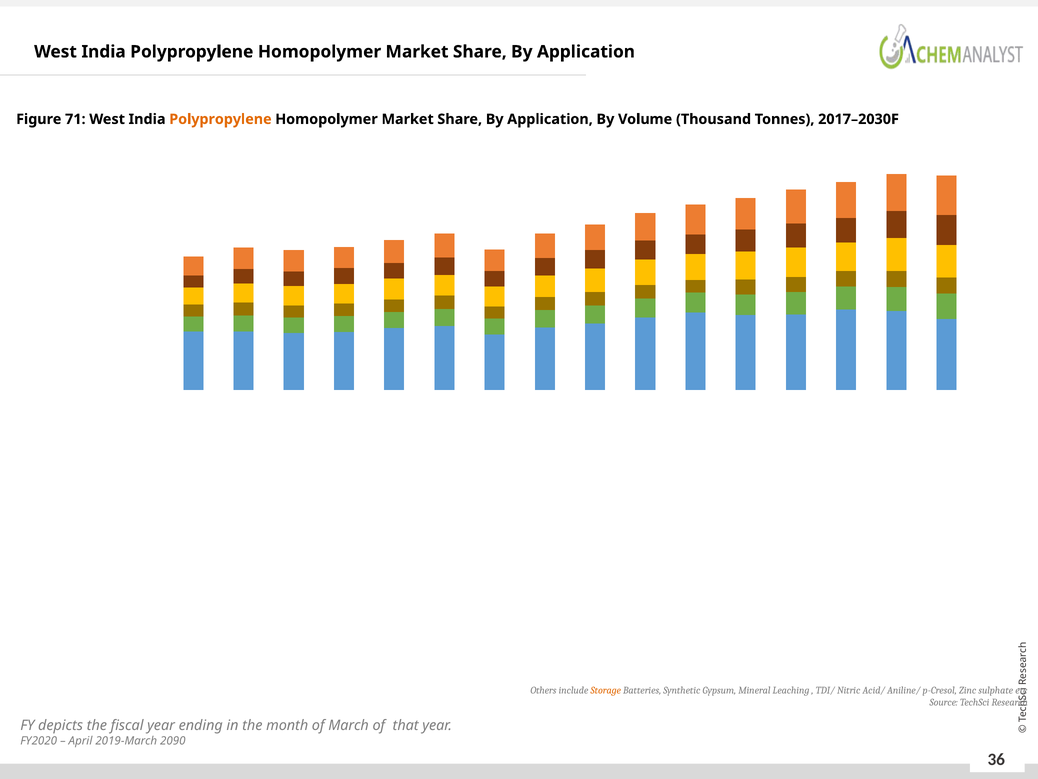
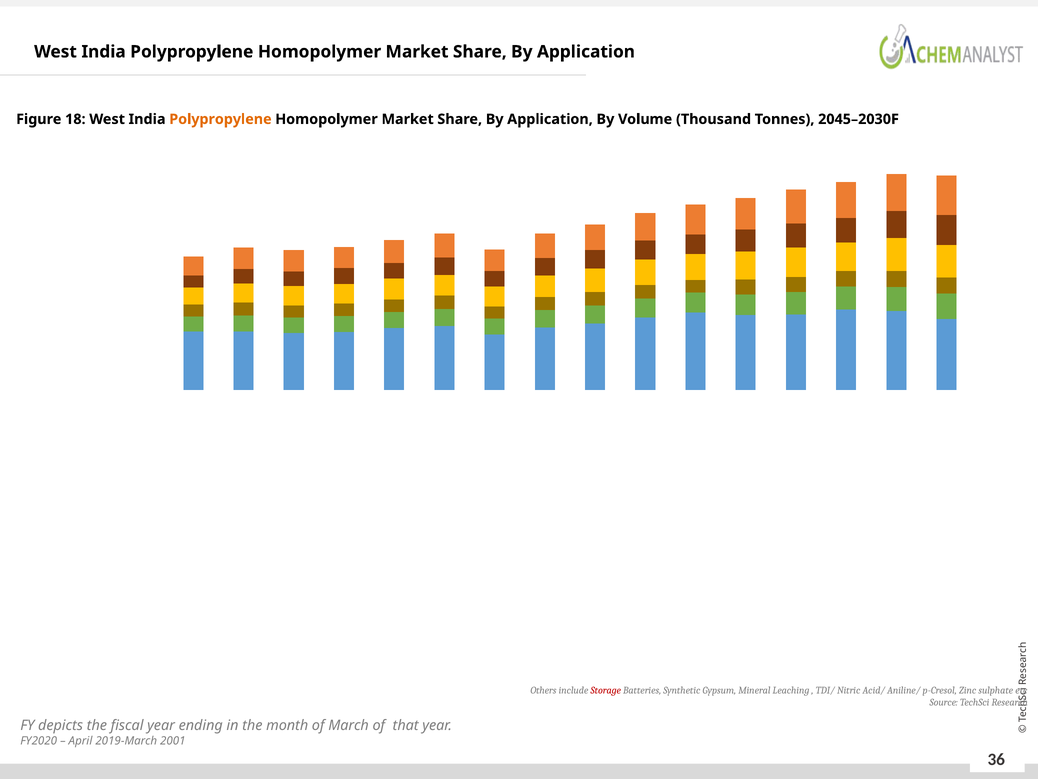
71: 71 -> 18
2017–2030F: 2017–2030F -> 2045–2030F
Storage colour: orange -> red
2090: 2090 -> 2001
